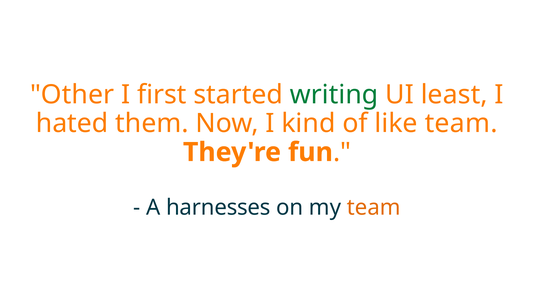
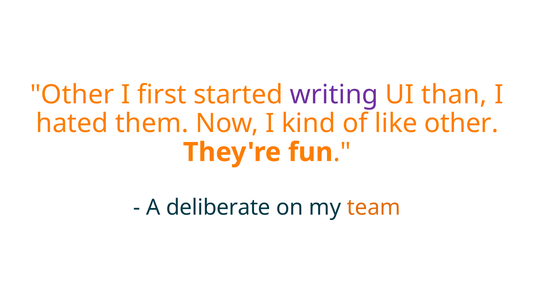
writing colour: green -> purple
least: least -> than
like team: team -> other
harnesses: harnesses -> deliberate
